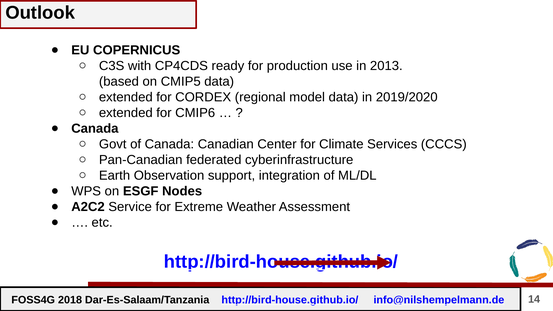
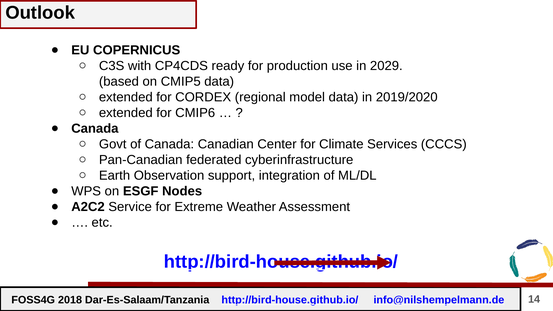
2013: 2013 -> 2029
